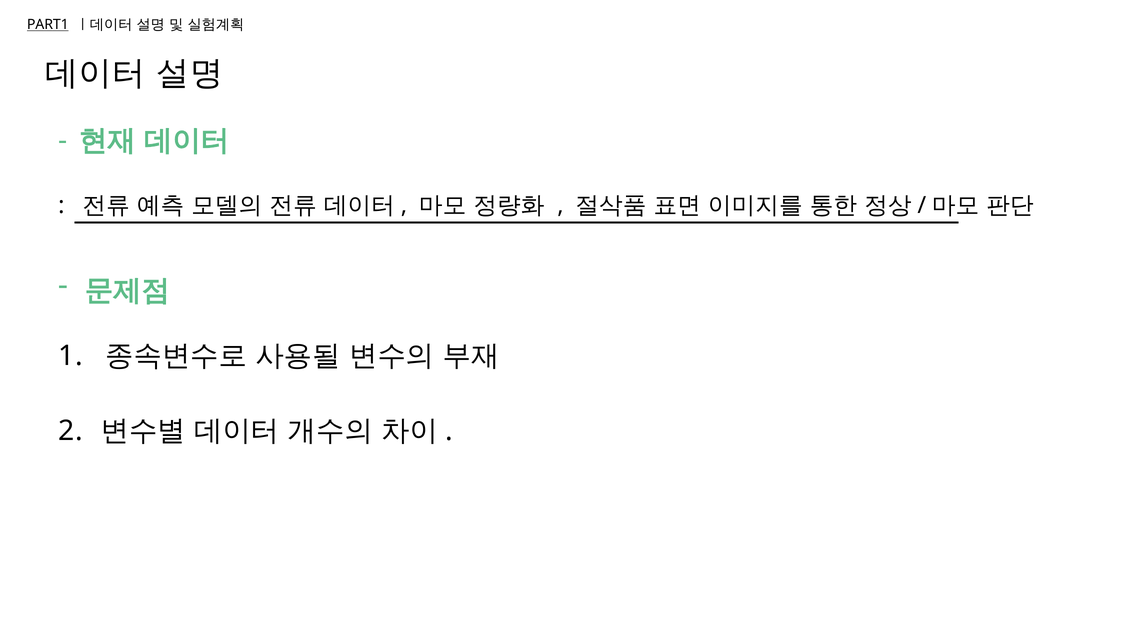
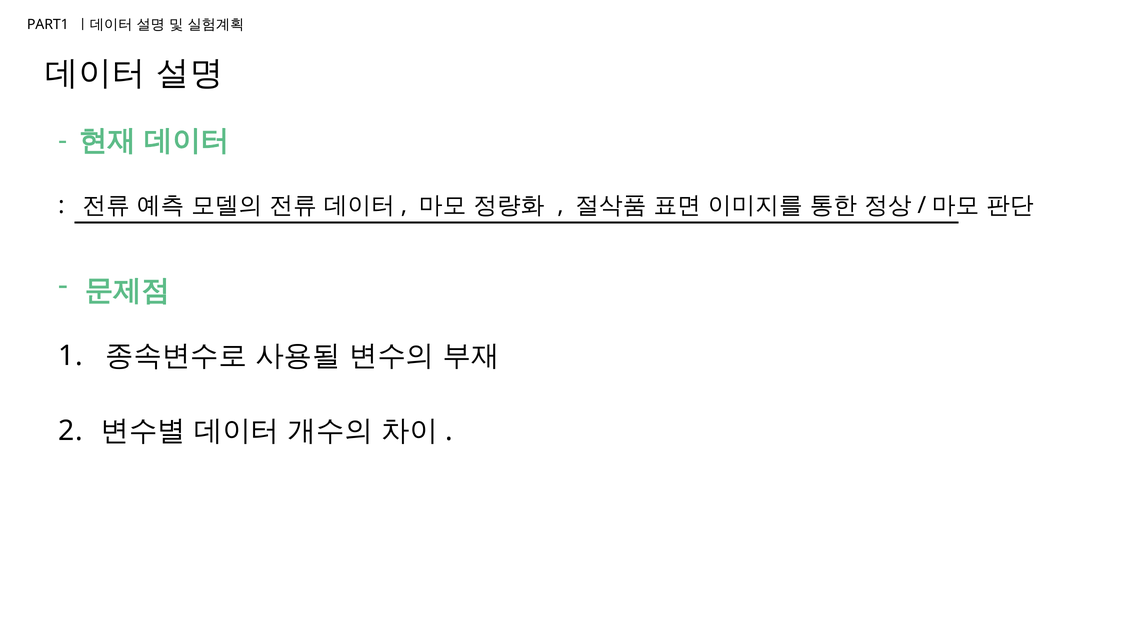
PART1 underline: present -> none
